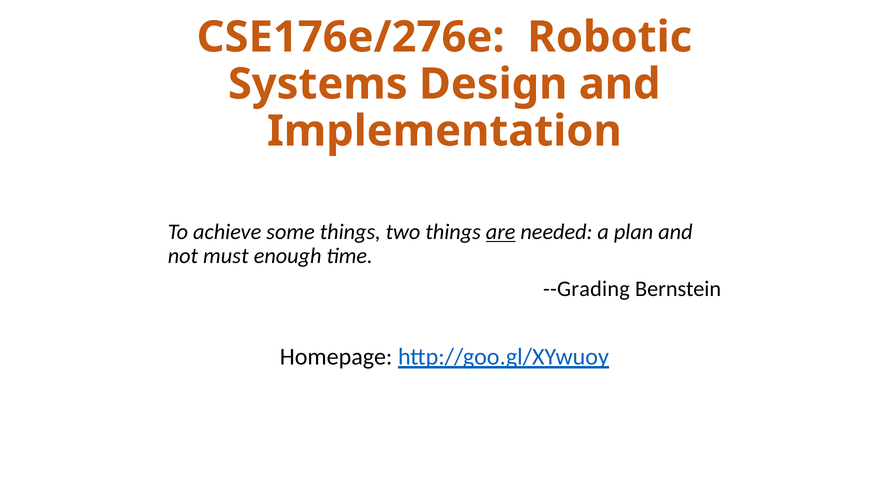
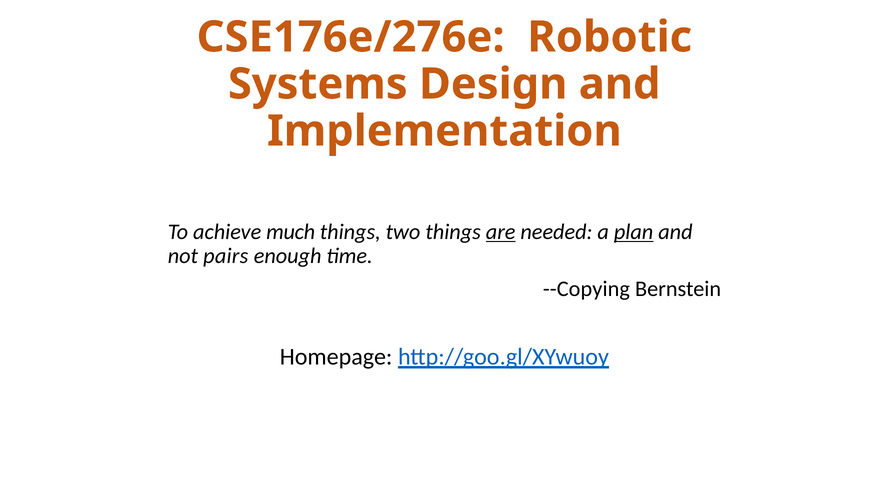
some: some -> much
plan underline: none -> present
must: must -> pairs
--Grading: --Grading -> --Copying
